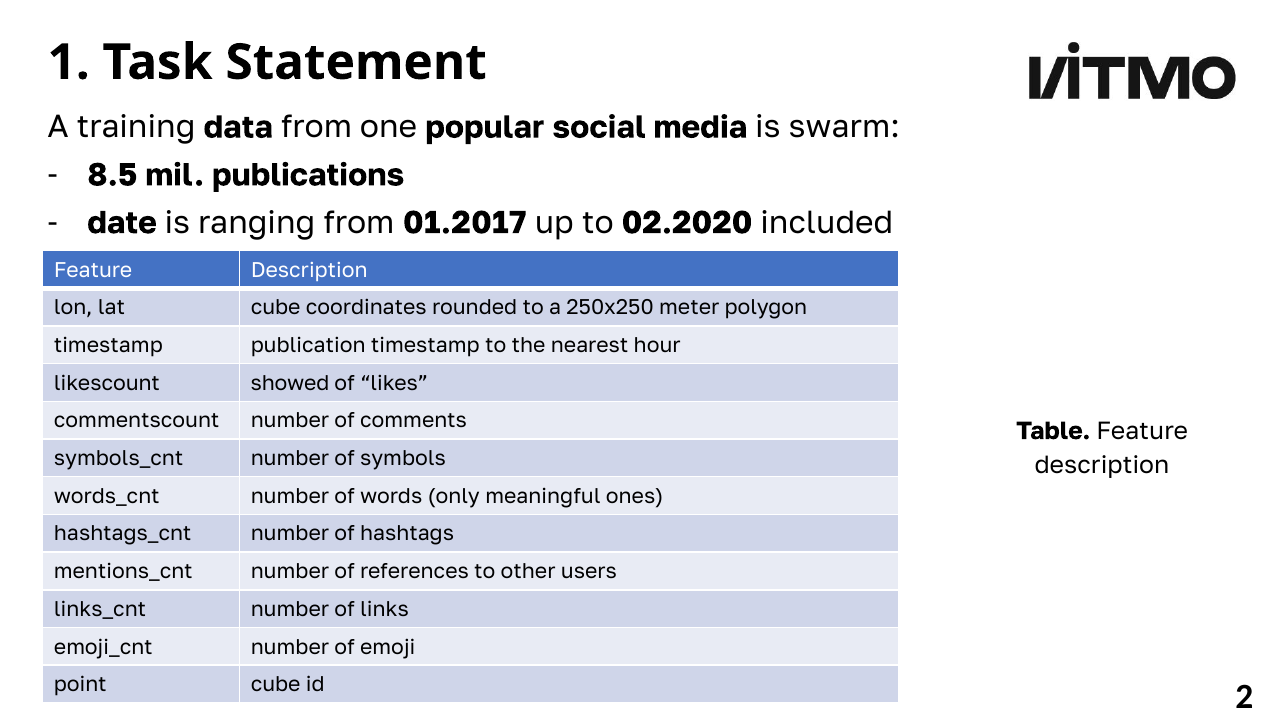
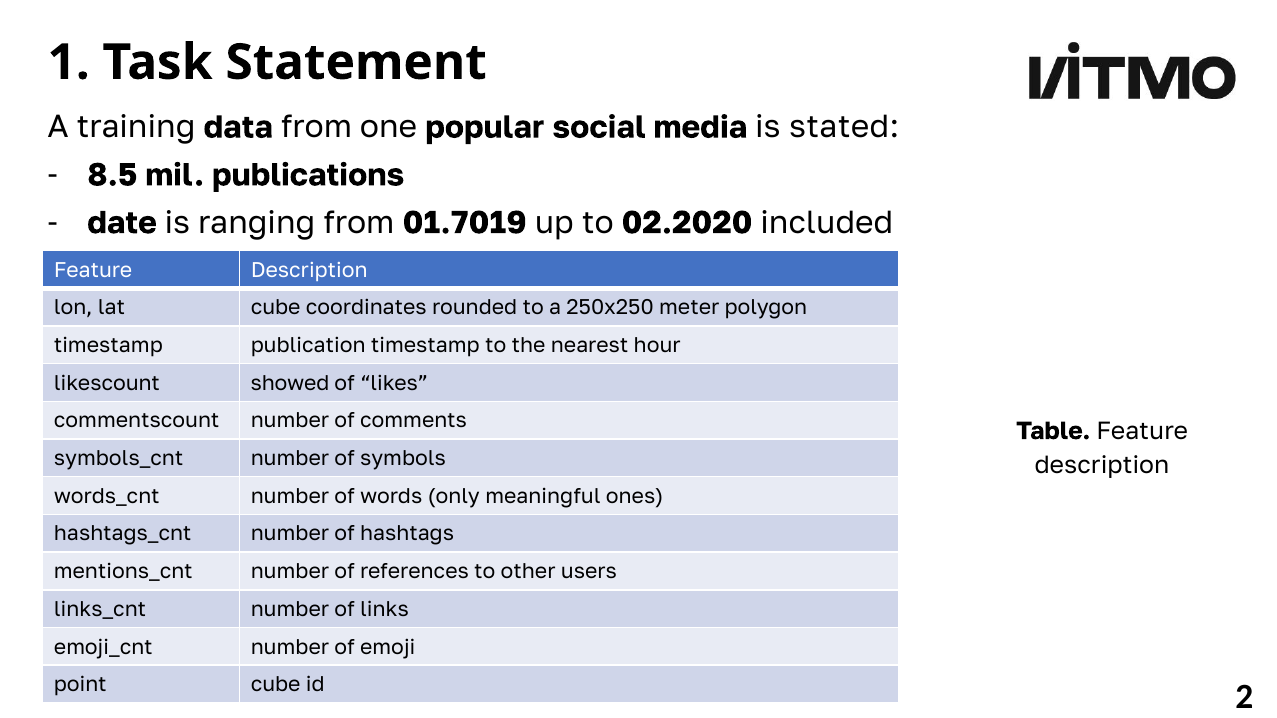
swarm: swarm -> stated
01.2017: 01.2017 -> 01.7019
